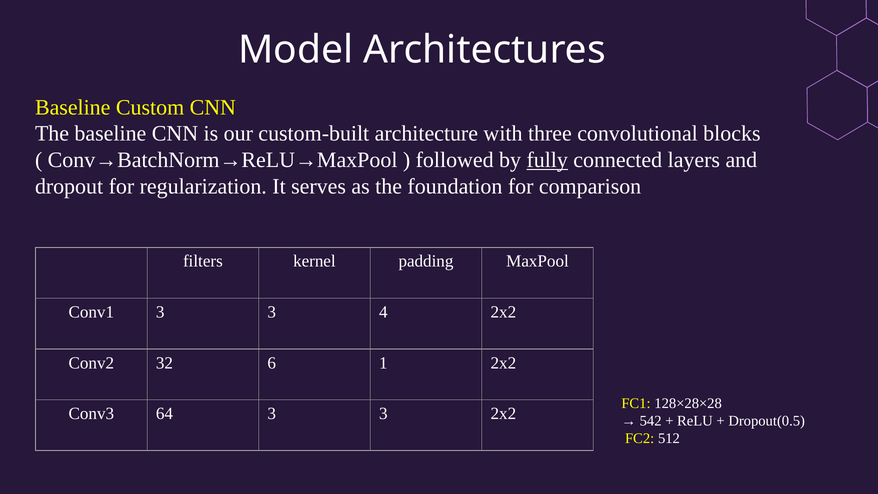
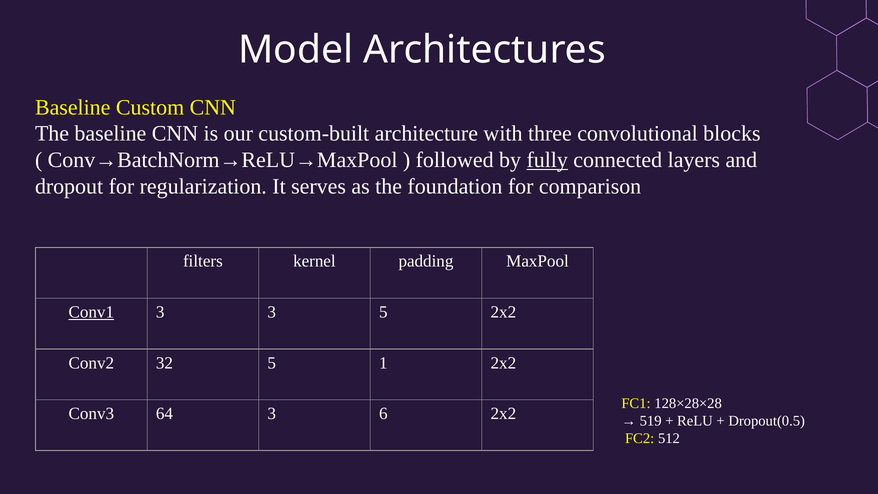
Conv1 underline: none -> present
3 4: 4 -> 5
32 6: 6 -> 5
64 3 3: 3 -> 6
542: 542 -> 519
